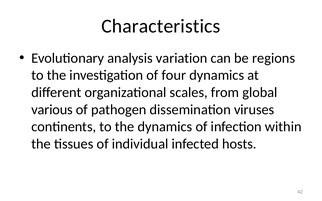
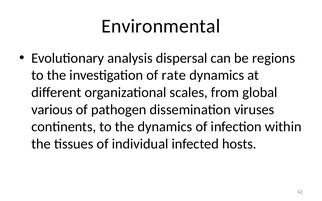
Characteristics: Characteristics -> Environmental
variation: variation -> dispersal
four: four -> rate
